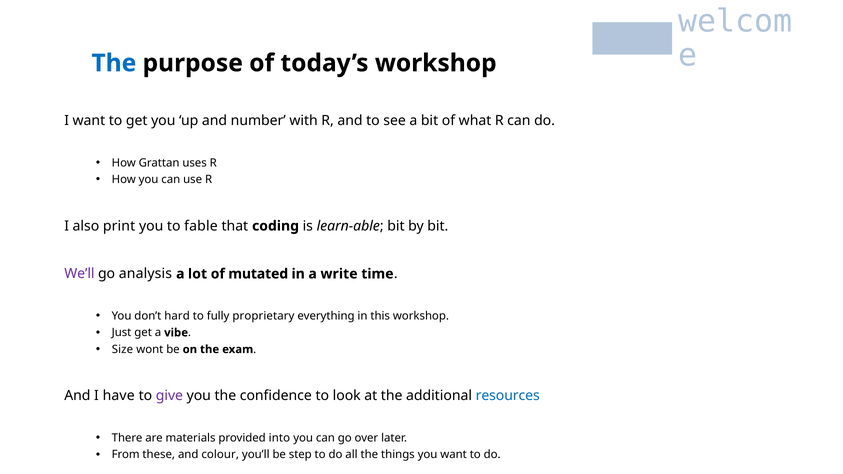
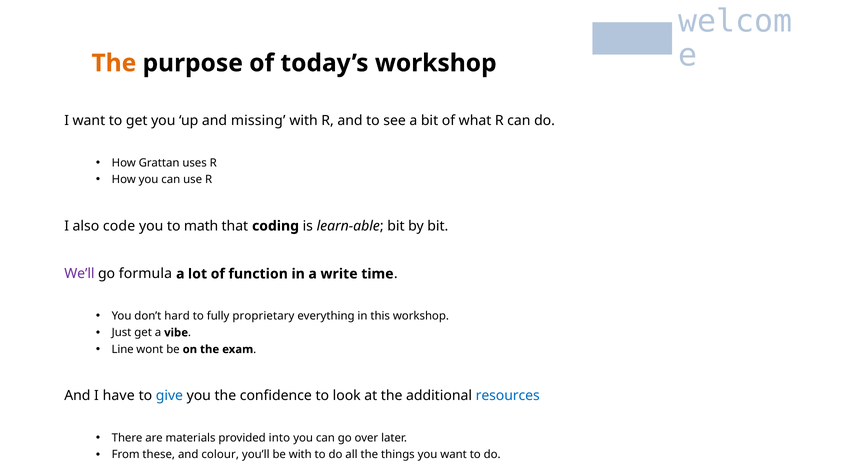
The at (114, 63) colour: blue -> orange
number: number -> missing
print: print -> code
fable: fable -> math
analysis: analysis -> formula
mutated: mutated -> function
Size: Size -> Line
give colour: purple -> blue
be step: step -> with
